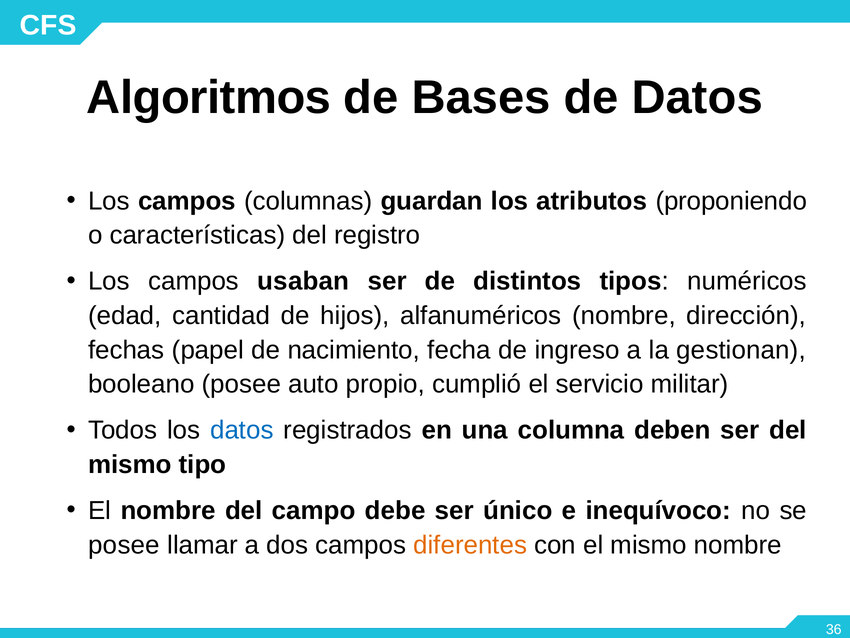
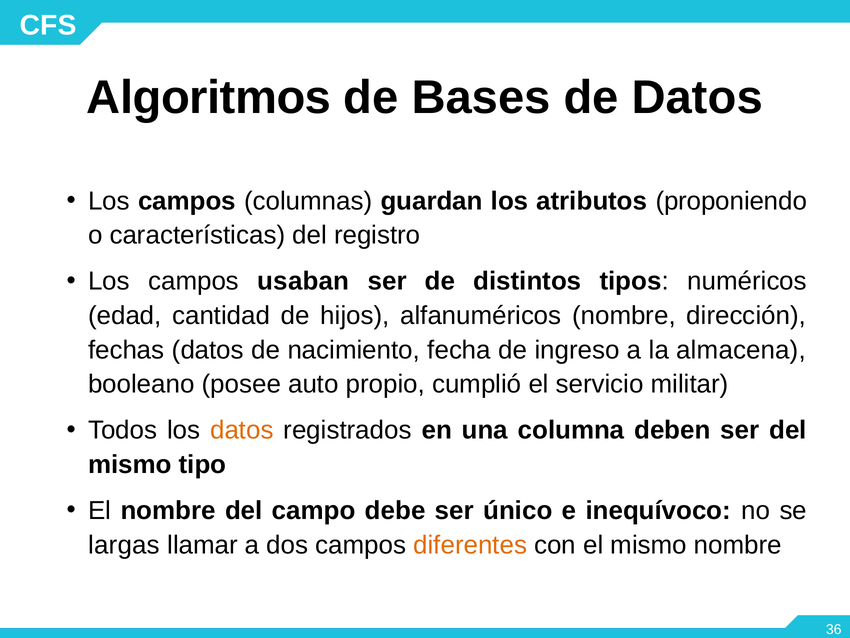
fechas papel: papel -> datos
gestionan: gestionan -> almacena
datos at (242, 430) colour: blue -> orange
posee at (124, 545): posee -> largas
